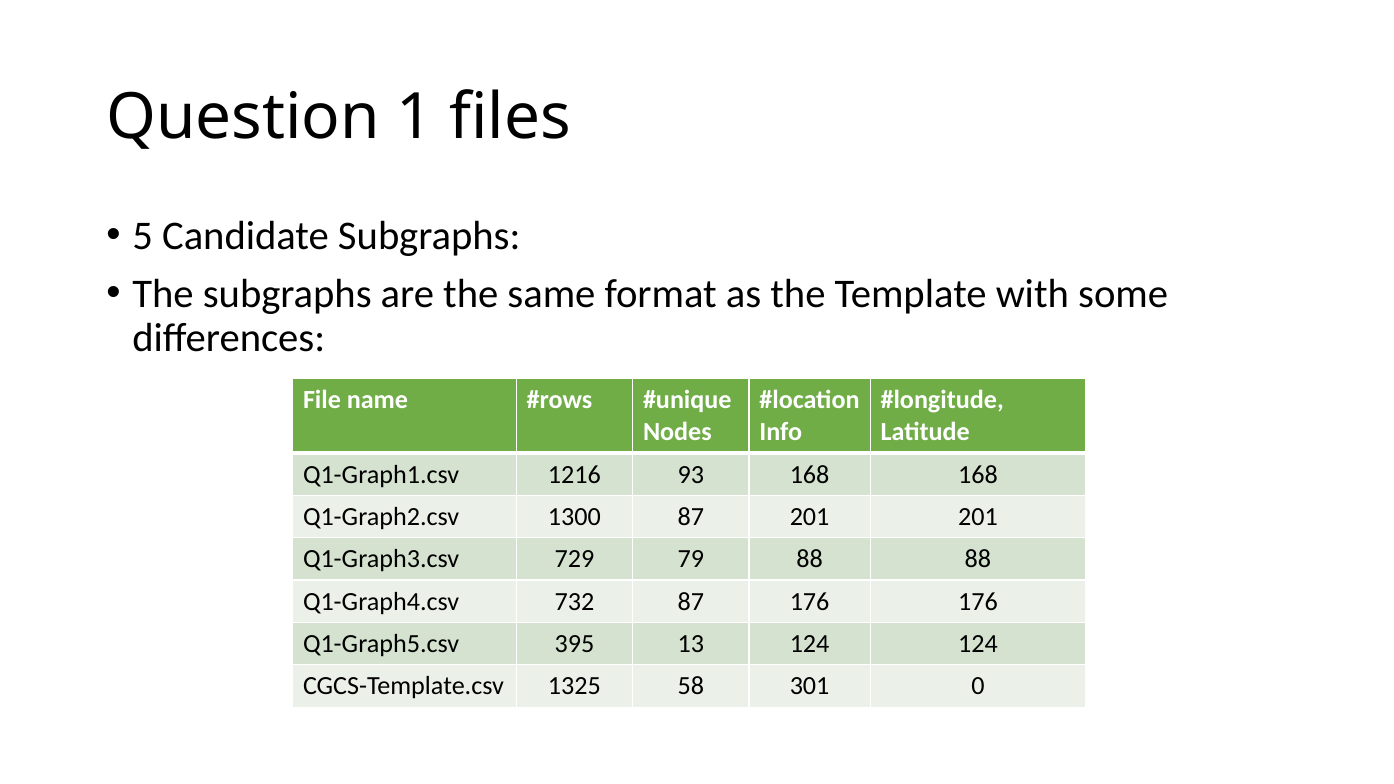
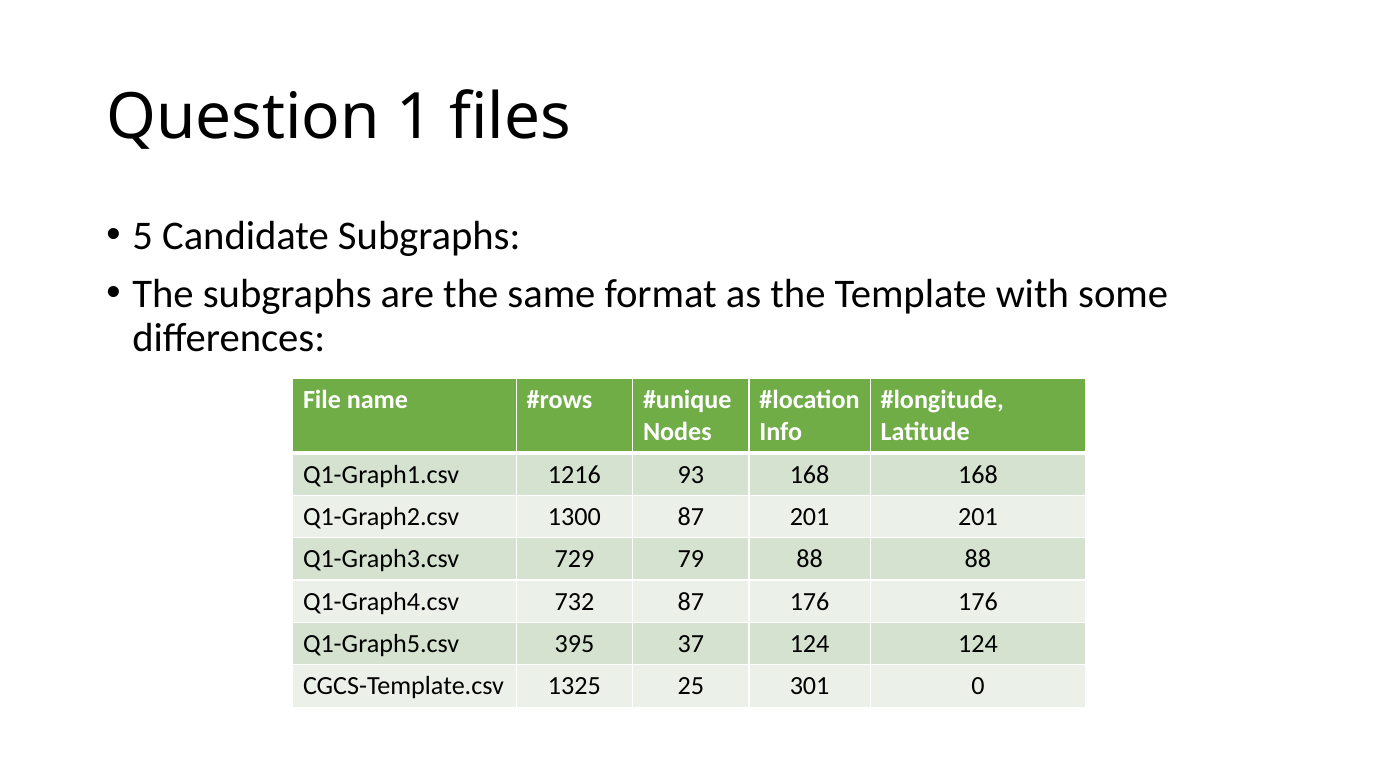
13: 13 -> 37
58: 58 -> 25
